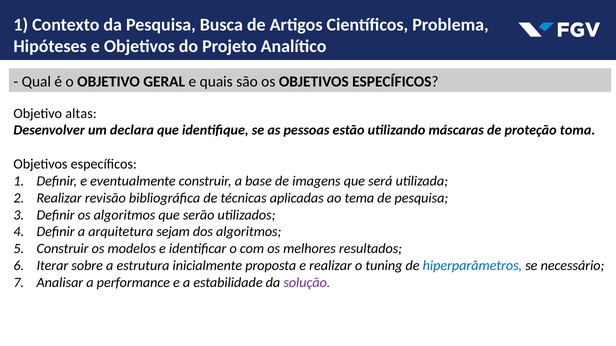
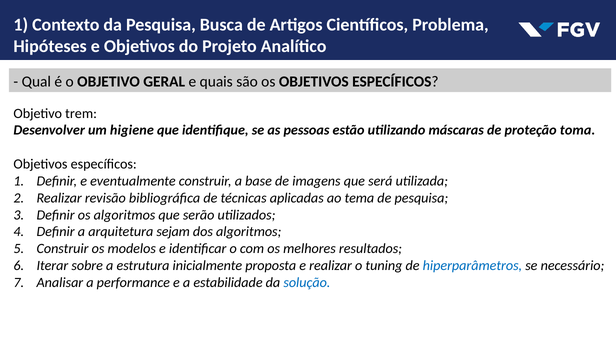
altas: altas -> trem
declara: declara -> higiene
solução colour: purple -> blue
